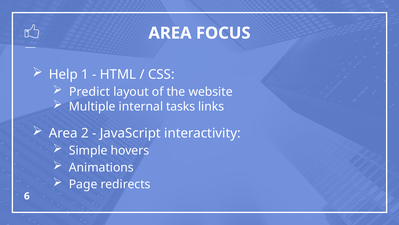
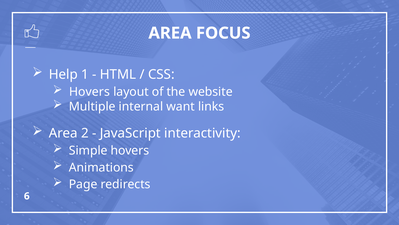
Predict at (89, 92): Predict -> Hovers
tasks: tasks -> want
